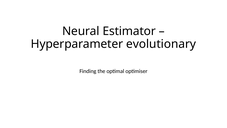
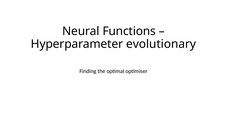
Estimator: Estimator -> Functions
